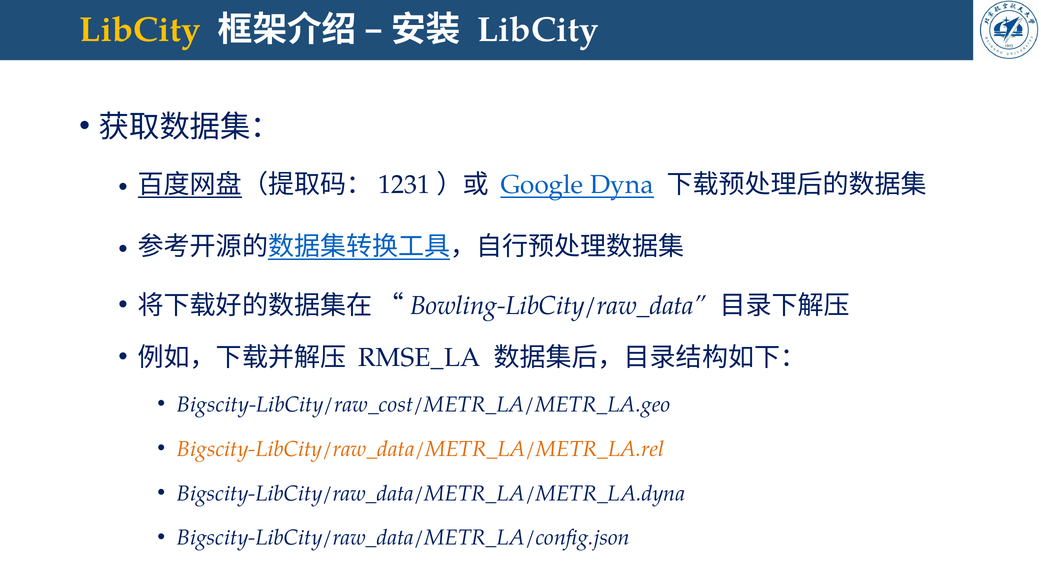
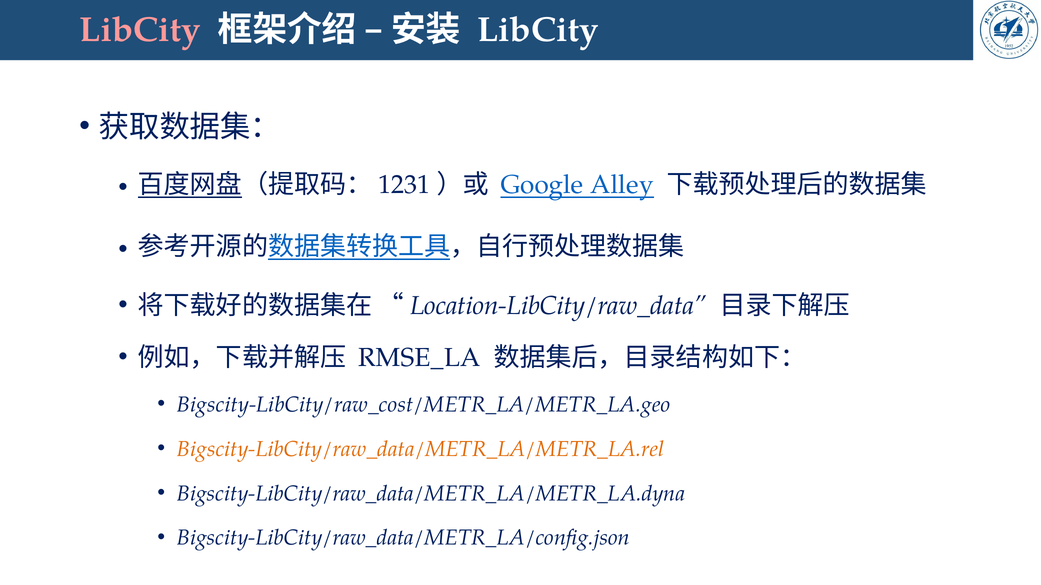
LibCity at (140, 30) colour: yellow -> pink
Dyna: Dyna -> Alley
Bowling-LibCity/raw_data: Bowling-LibCity/raw_data -> Location-LibCity/raw_data
